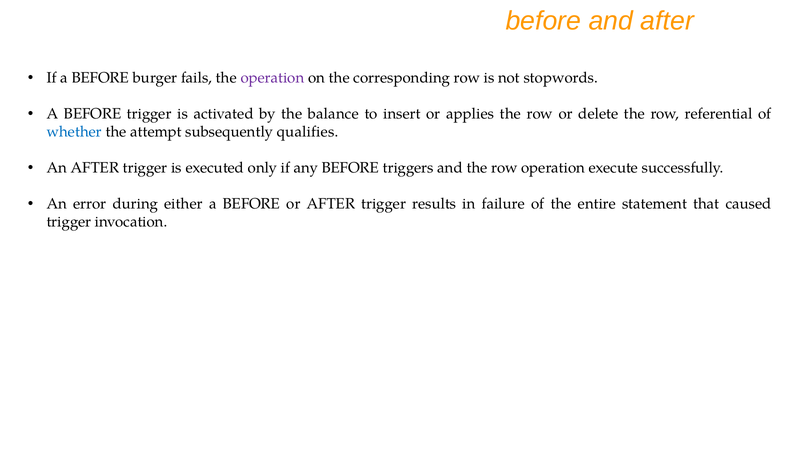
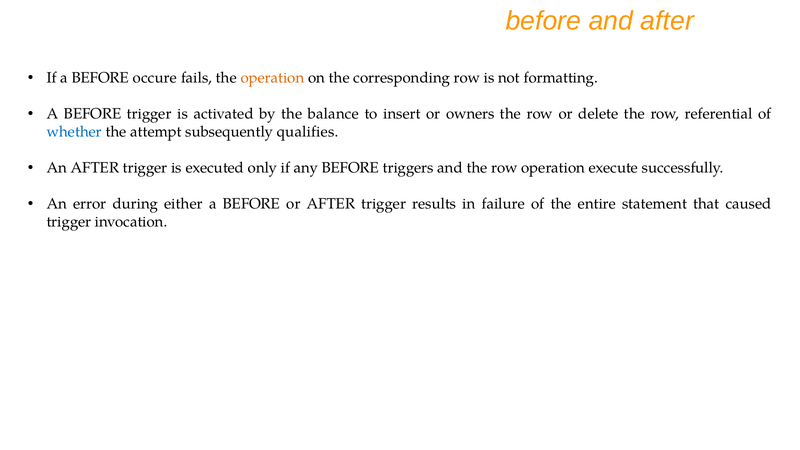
burger: burger -> occure
operation at (272, 78) colour: purple -> orange
stopwords: stopwords -> formatting
applies: applies -> owners
